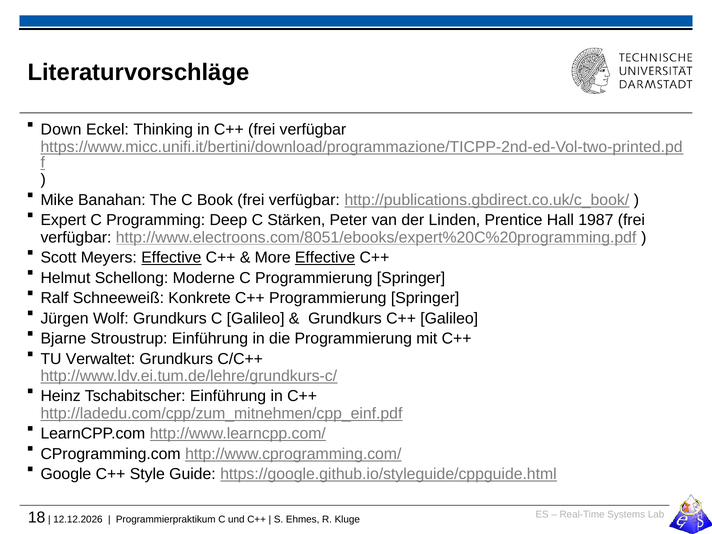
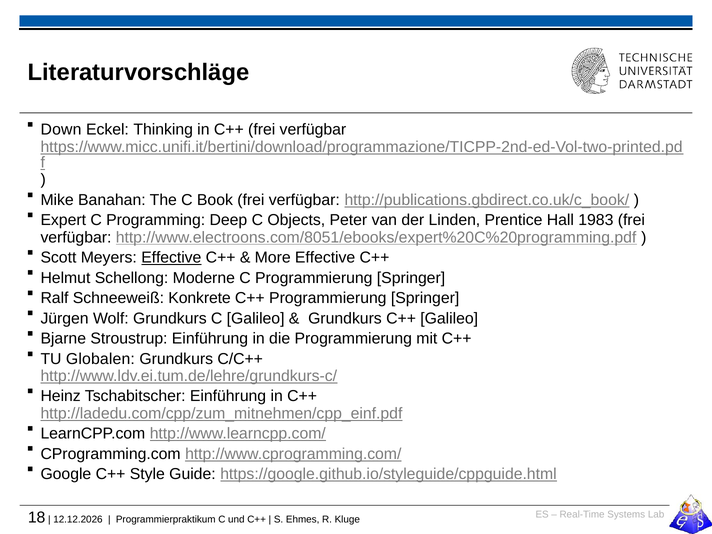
Stärken: Stärken -> Objects
1987: 1987 -> 1983
Effective at (325, 258) underline: present -> none
Verwaltet: Verwaltet -> Globalen
